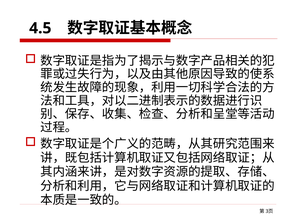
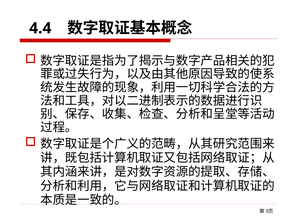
4.5: 4.5 -> 4.4
